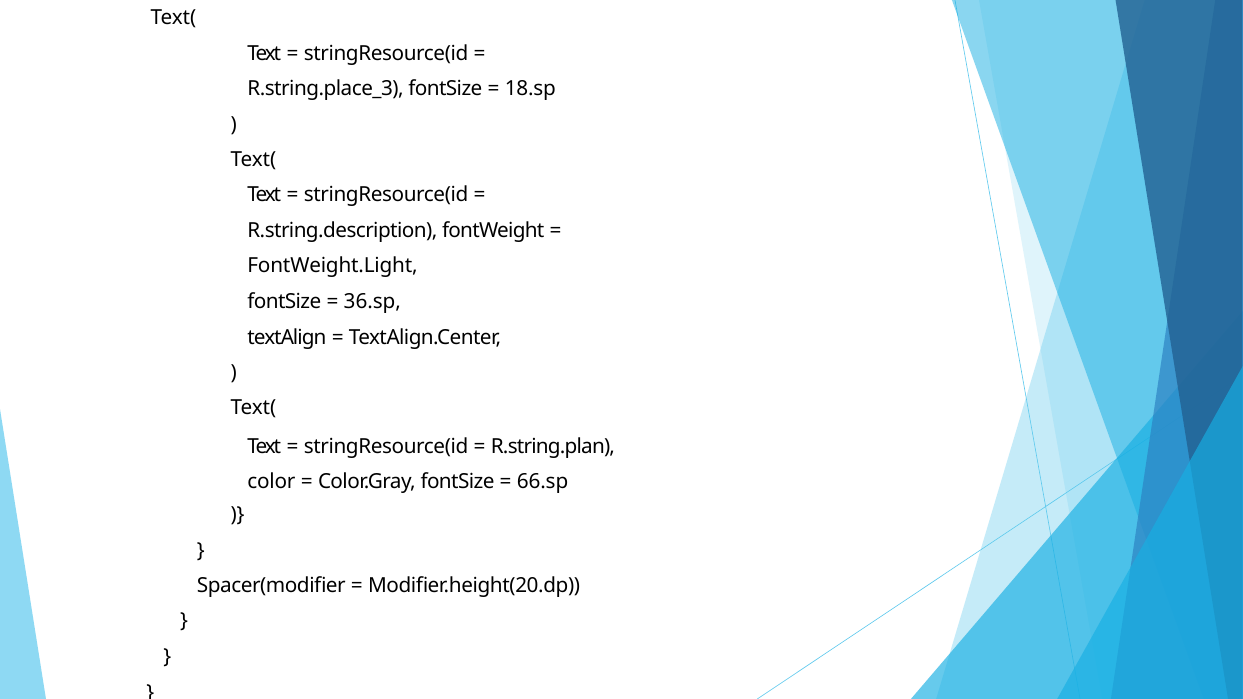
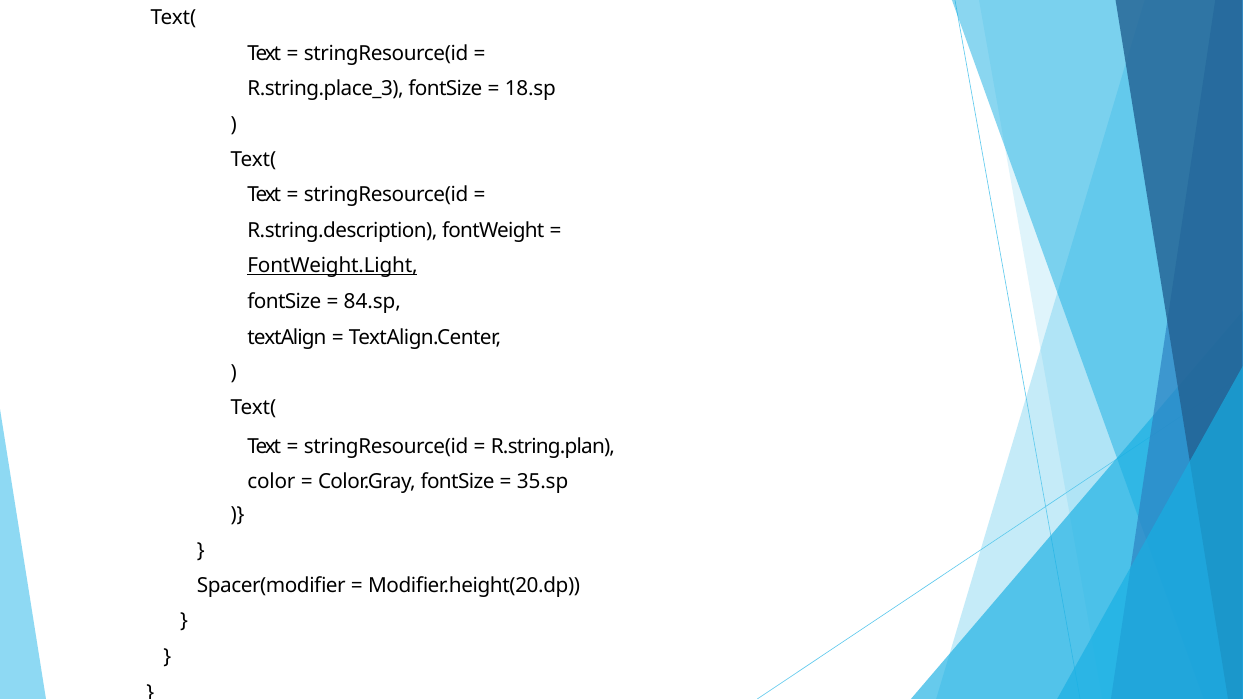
FontWeight.Light underline: none -> present
36.sp: 36.sp -> 84.sp
66.sp: 66.sp -> 35.sp
